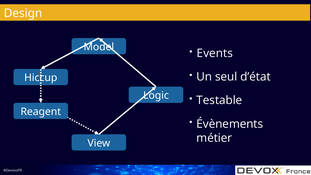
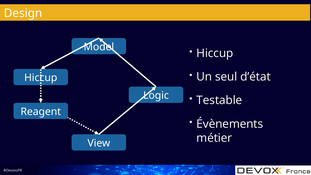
Events at (215, 53): Events -> Hiccup
